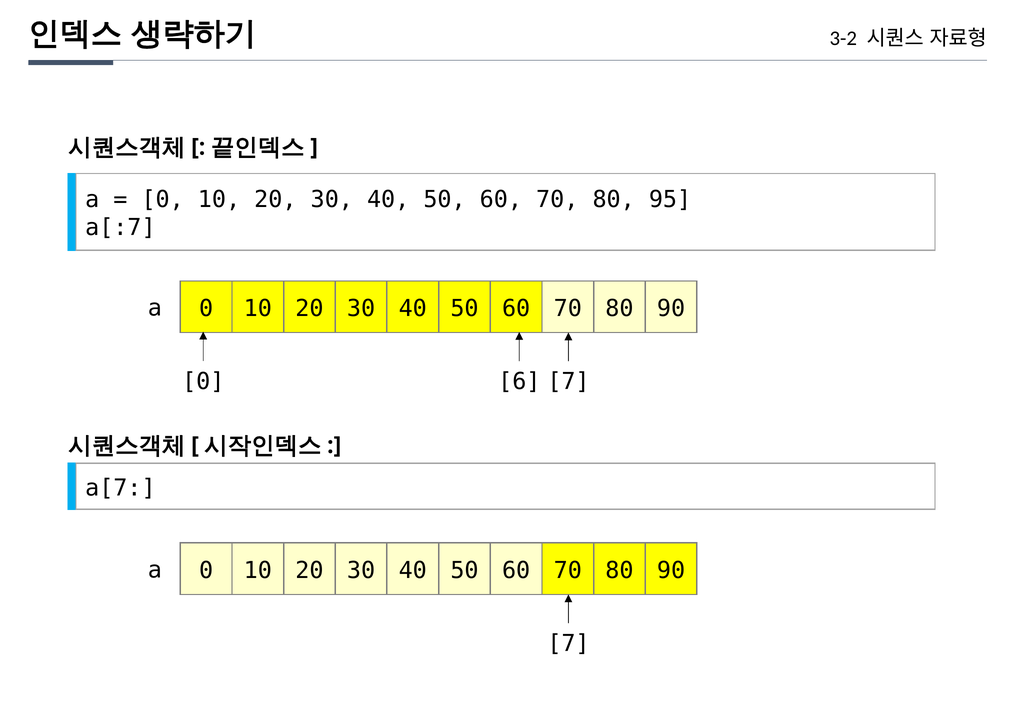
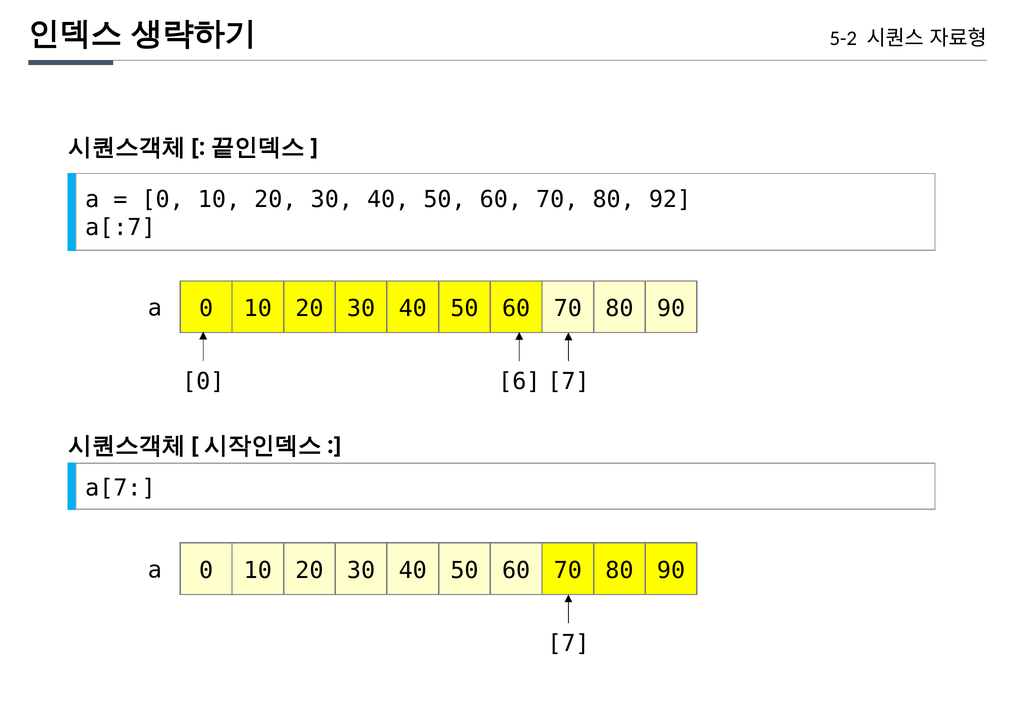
3-2: 3-2 -> 5-2
95: 95 -> 92
